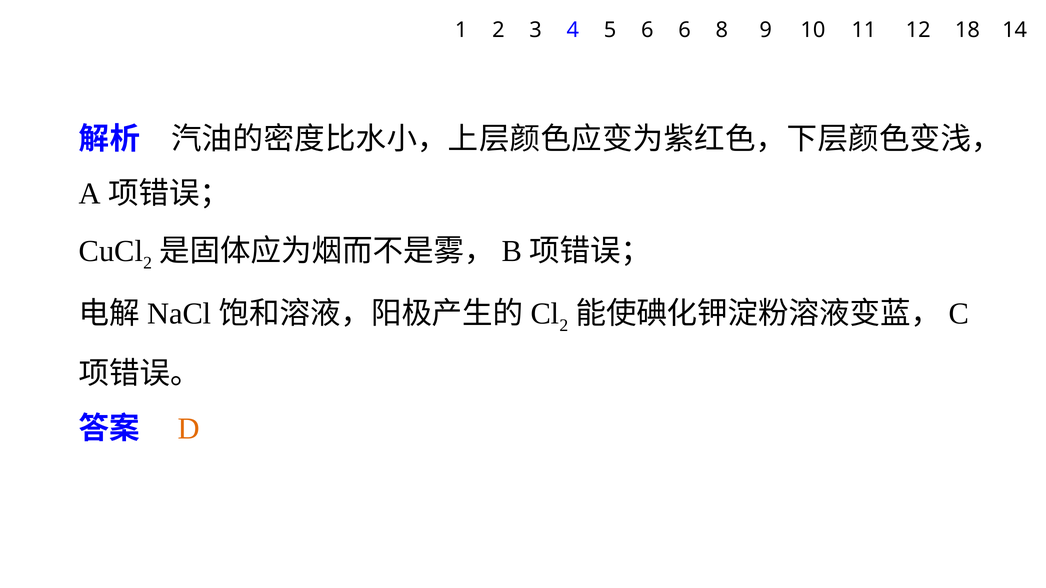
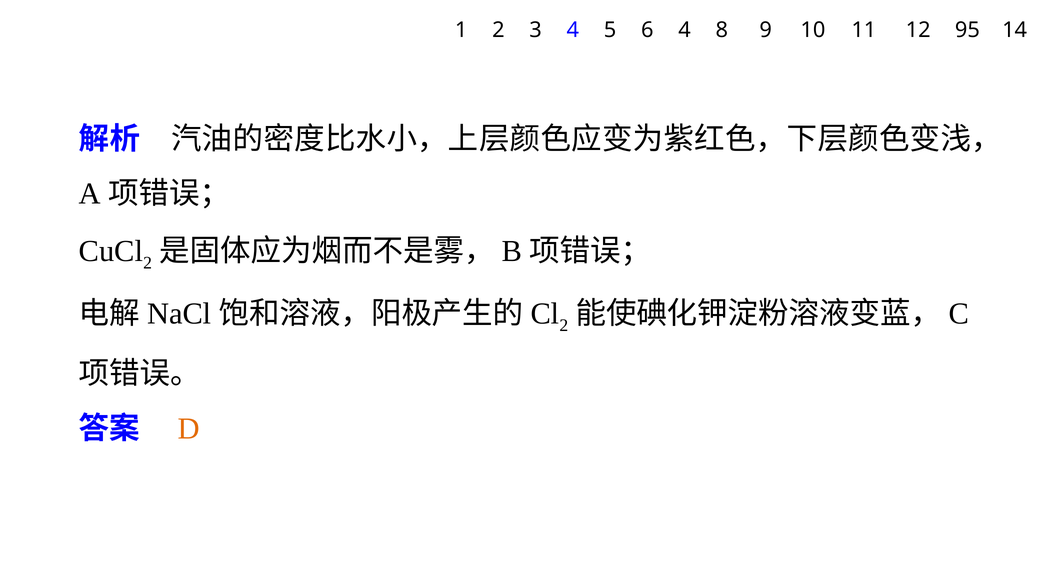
6 6: 6 -> 4
18: 18 -> 95
